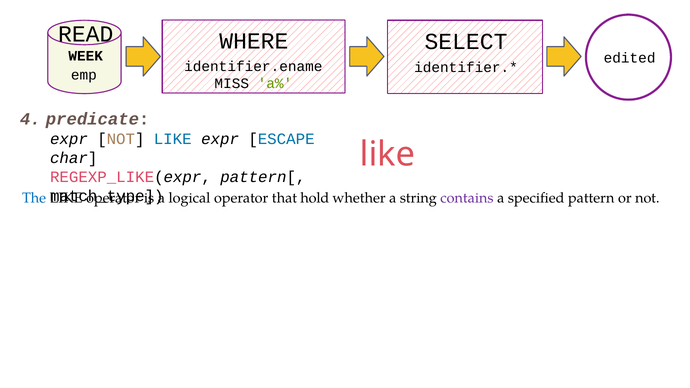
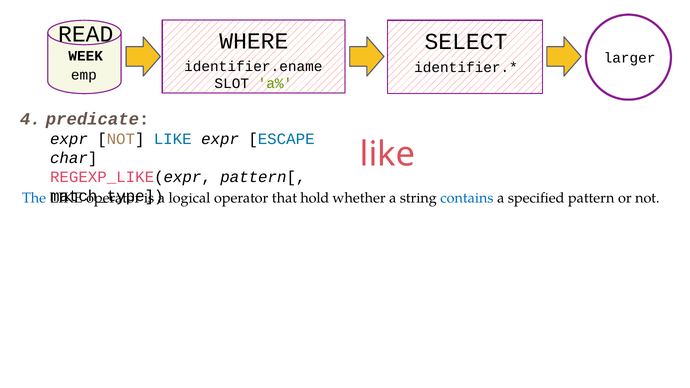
edited: edited -> larger
MISS: MISS -> SLOT
contains colour: purple -> blue
